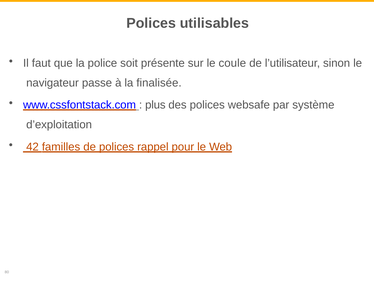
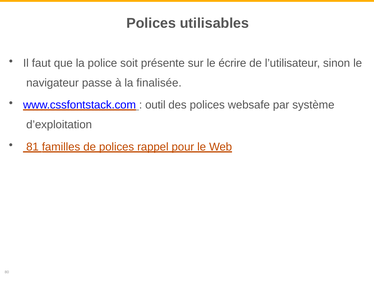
coule: coule -> écrire
plus: plus -> outil
42: 42 -> 81
